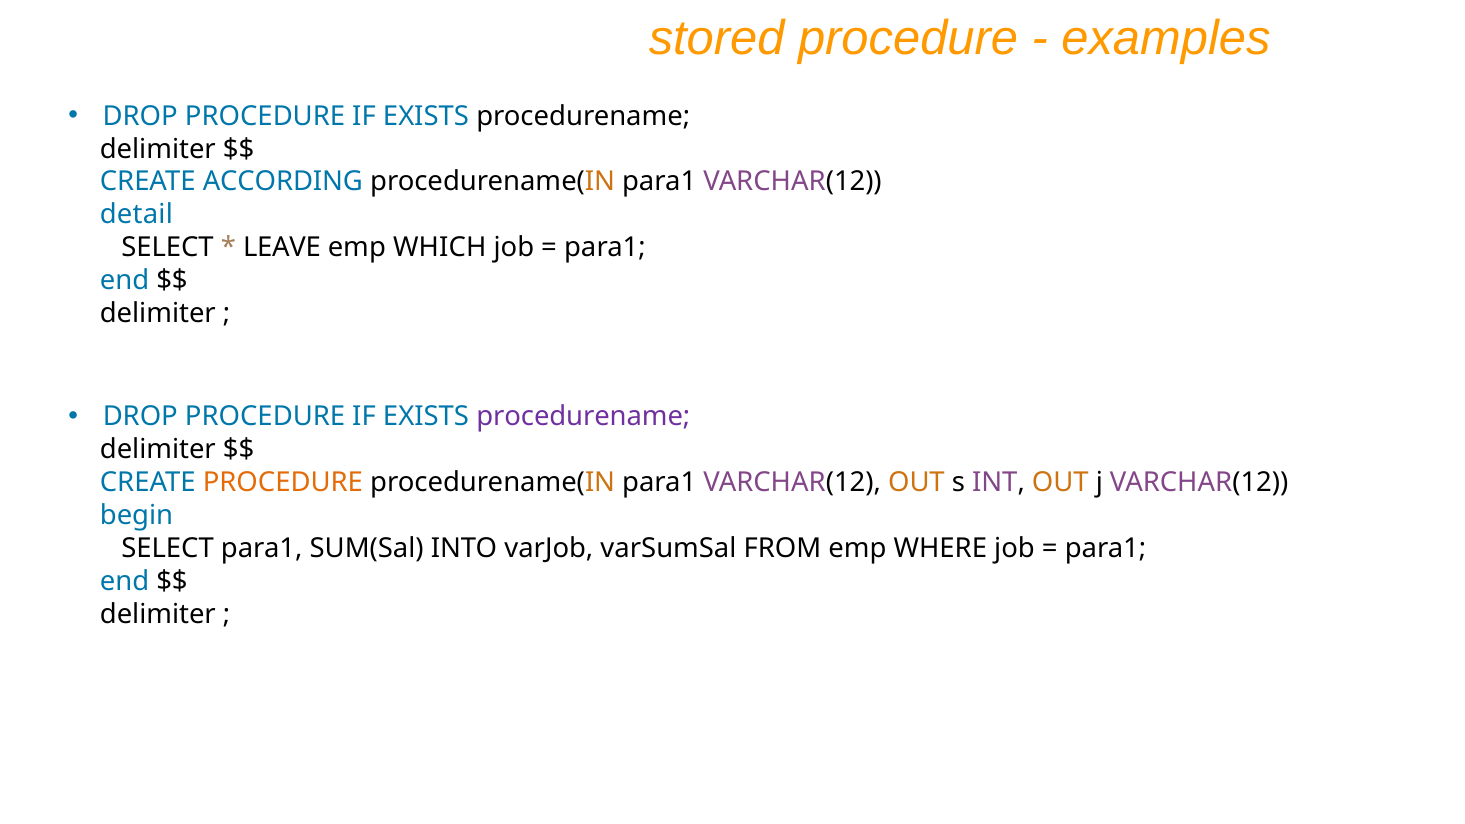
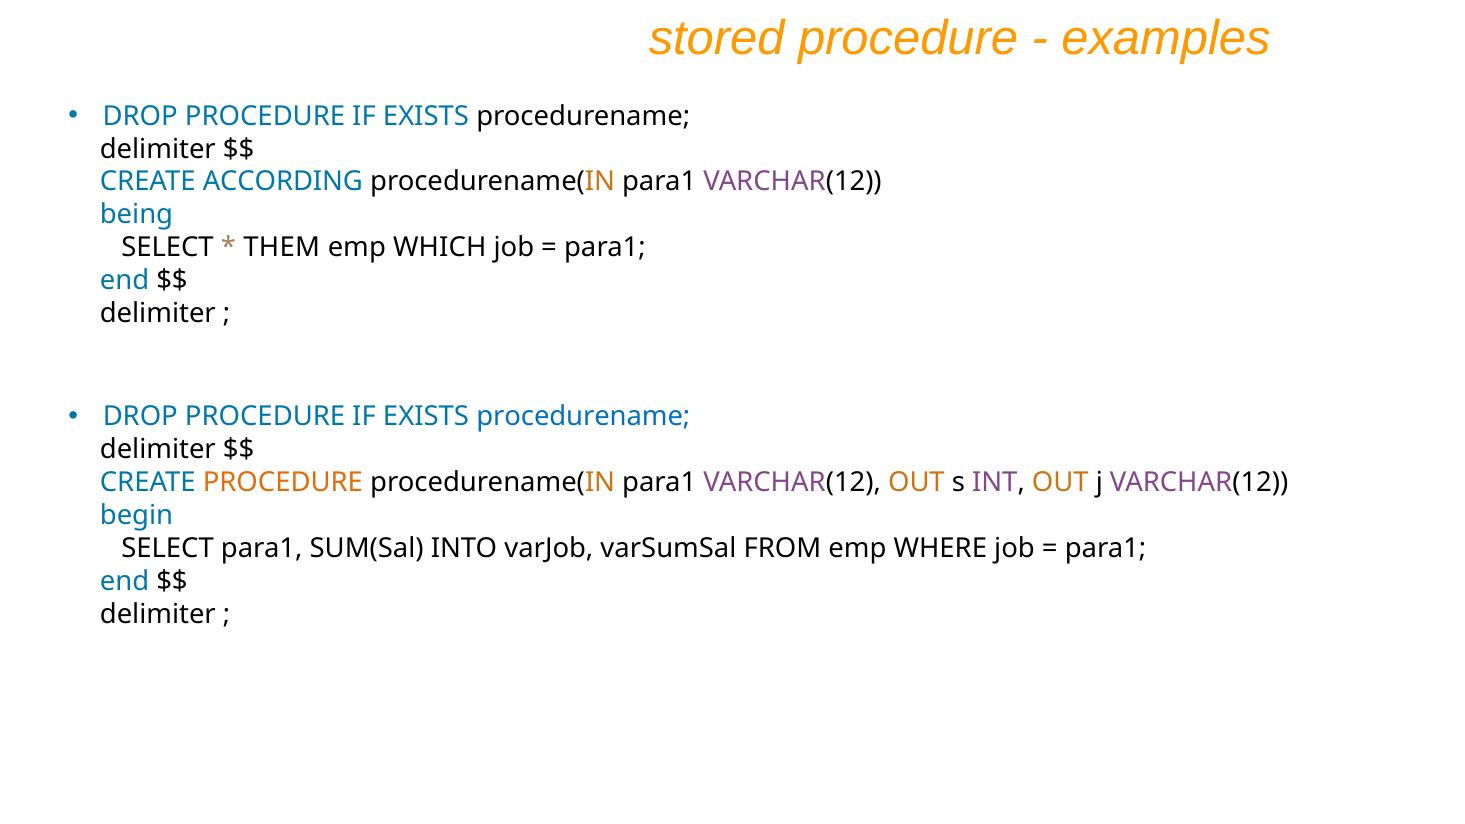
detail: detail -> being
LEAVE: LEAVE -> THEM
procedurename at (583, 417) colour: purple -> blue
